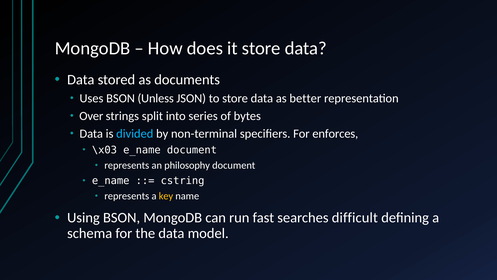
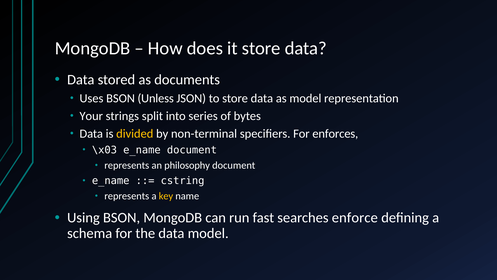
as better: better -> model
Over: Over -> Your
divided colour: light blue -> yellow
difficult: difficult -> enforce
